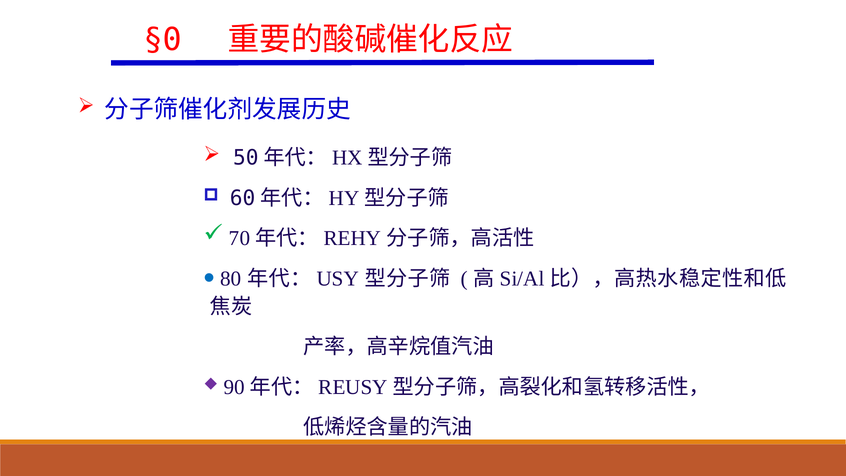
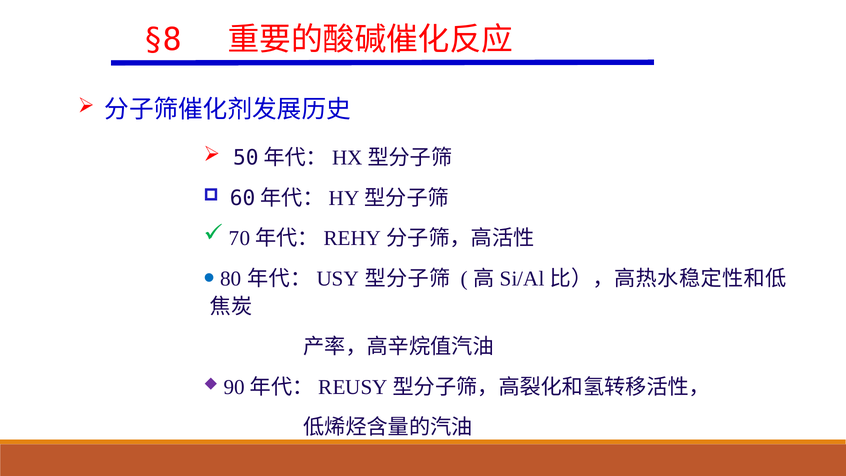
§0: §0 -> §8
